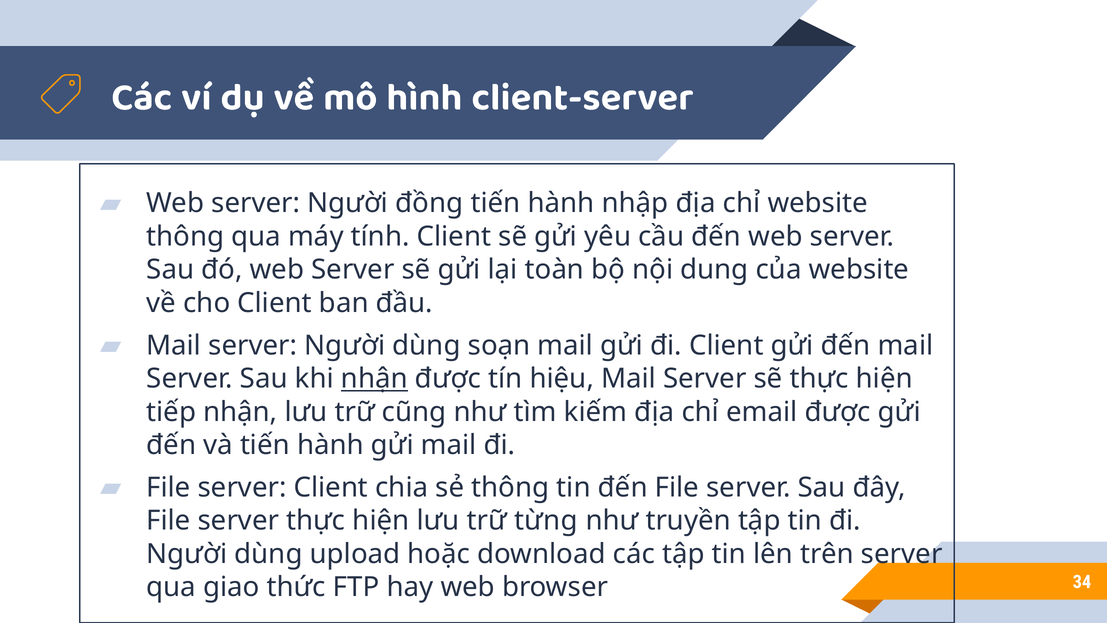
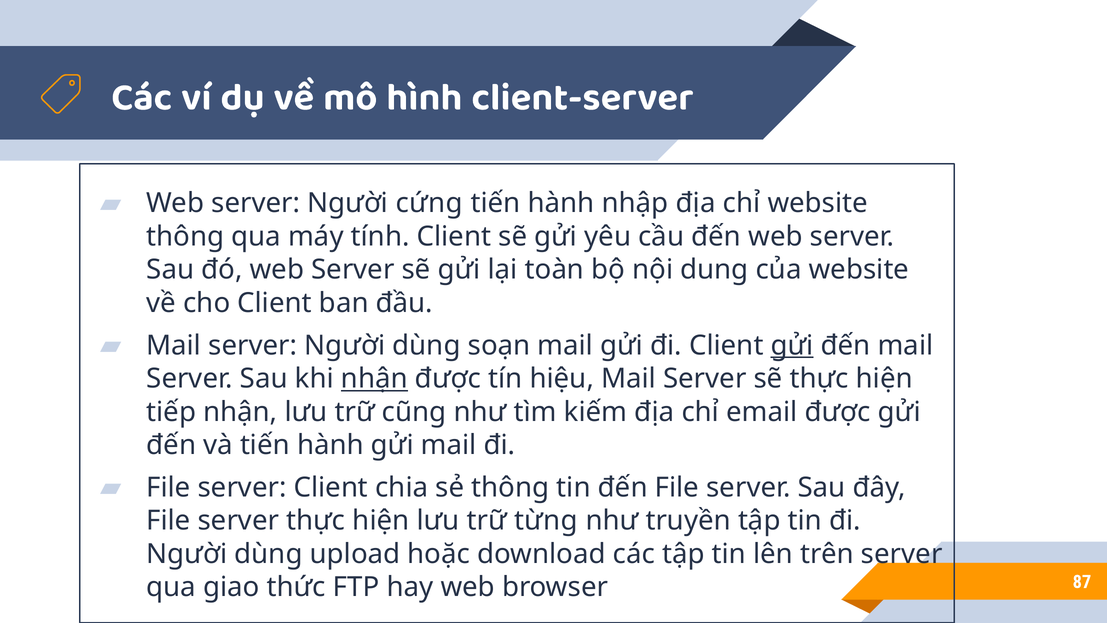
đồng: đồng -> cứng
gửi at (792, 345) underline: none -> present
34: 34 -> 87
